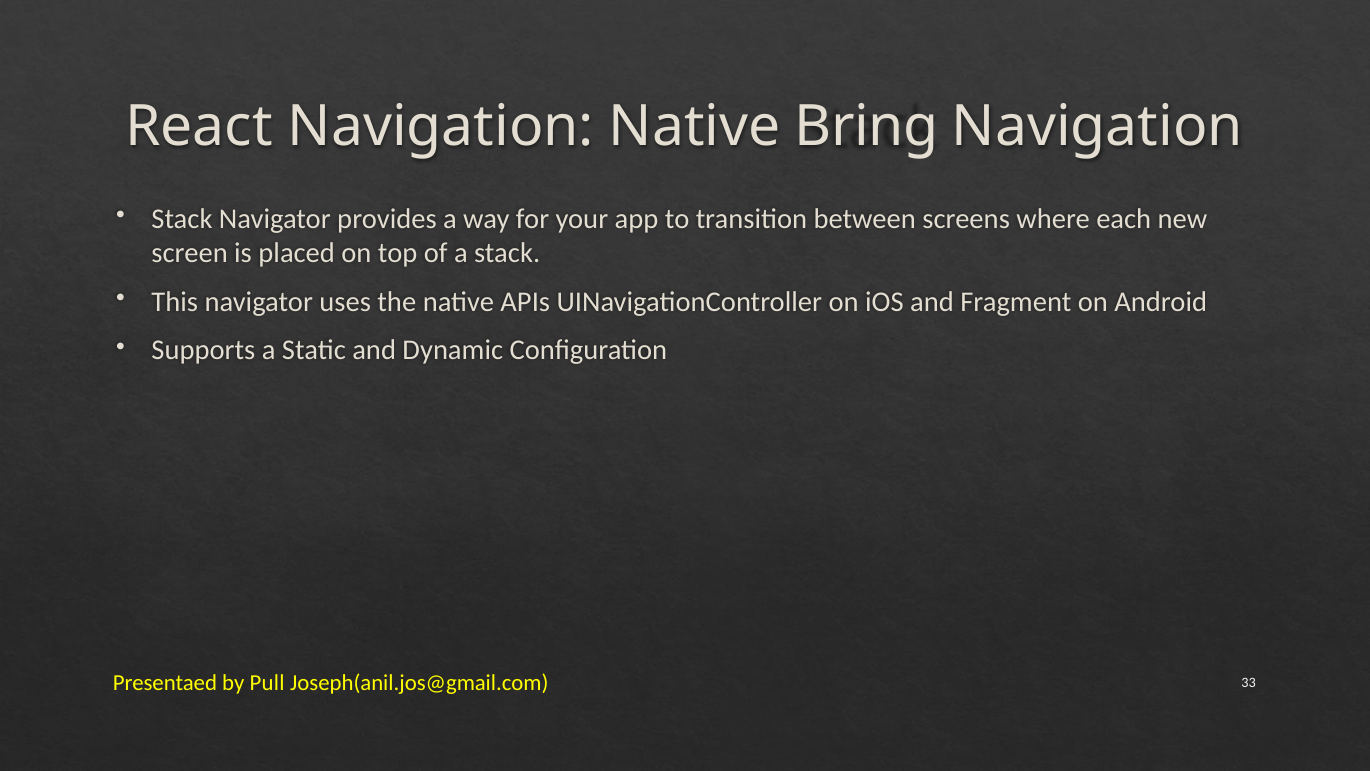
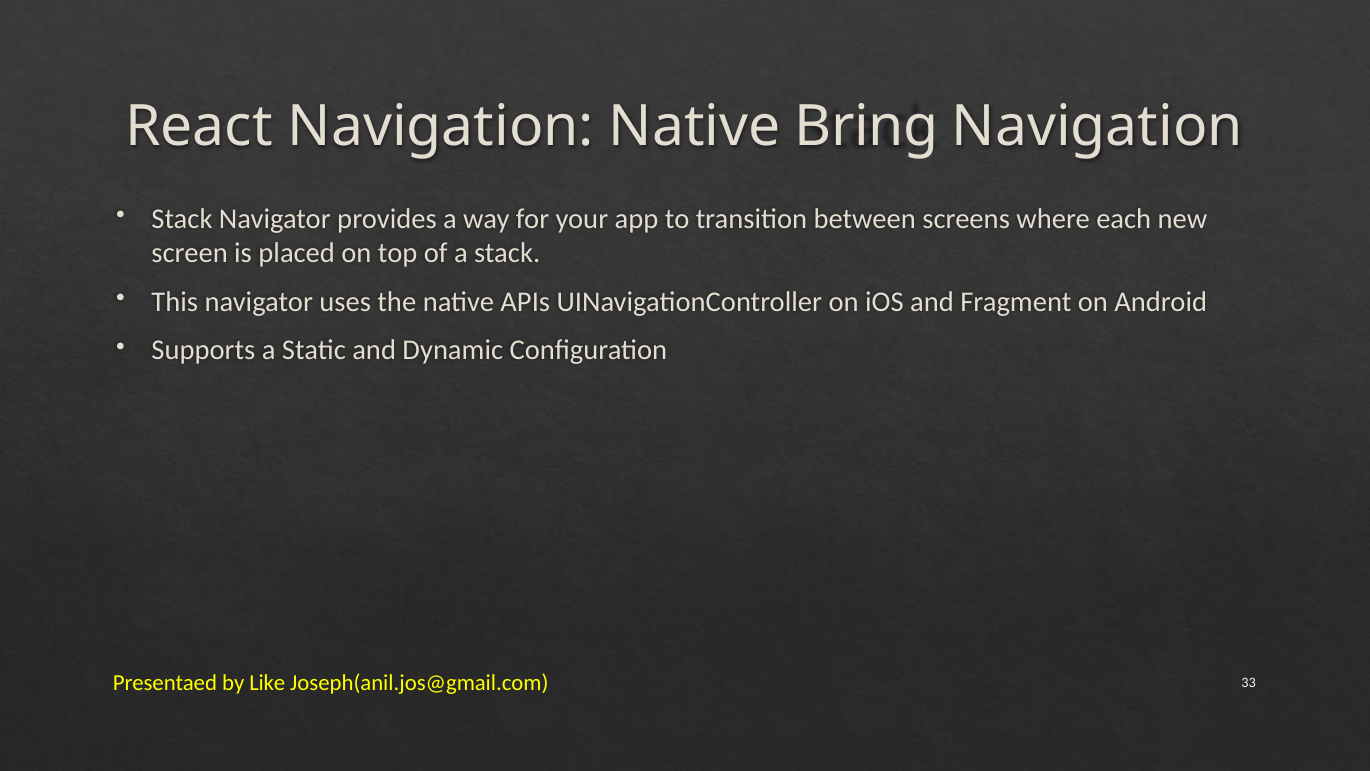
Pull: Pull -> Like
